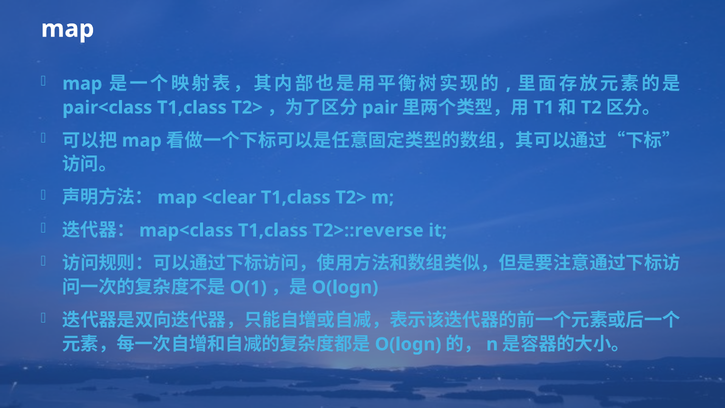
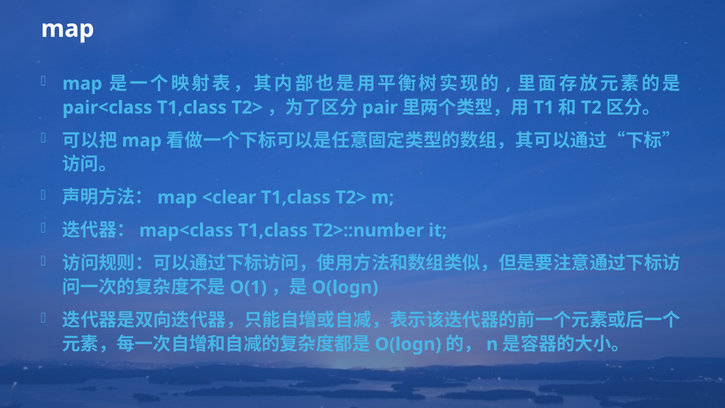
T2>::reverse: T2>::reverse -> T2>::number
